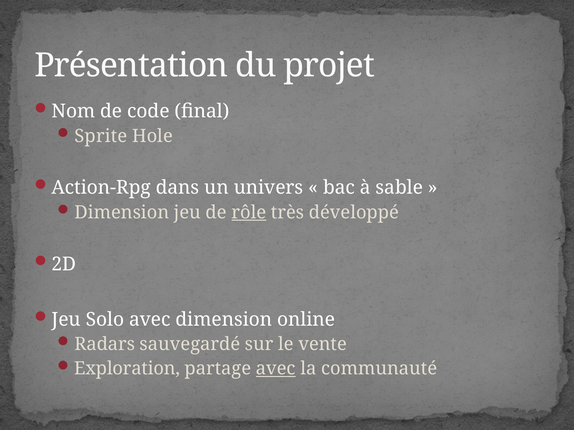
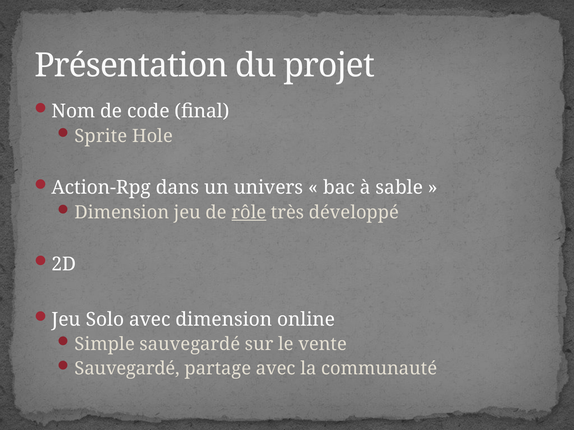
Radars: Radars -> Simple
Exploration at (127, 369): Exploration -> Sauvegardé
avec at (276, 369) underline: present -> none
